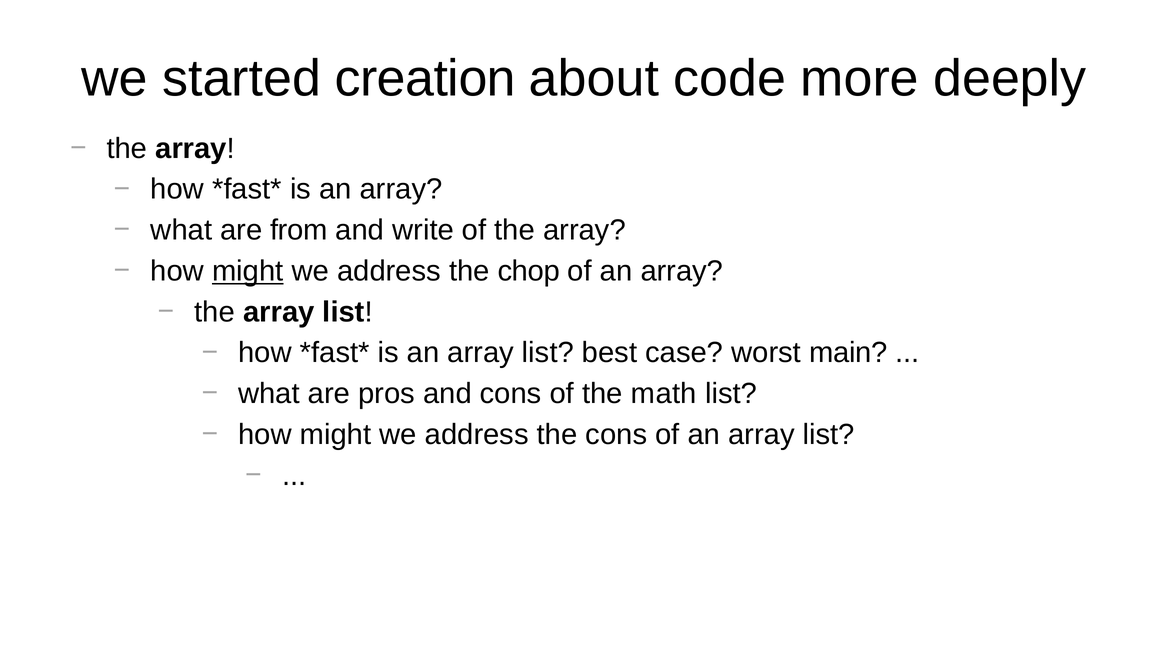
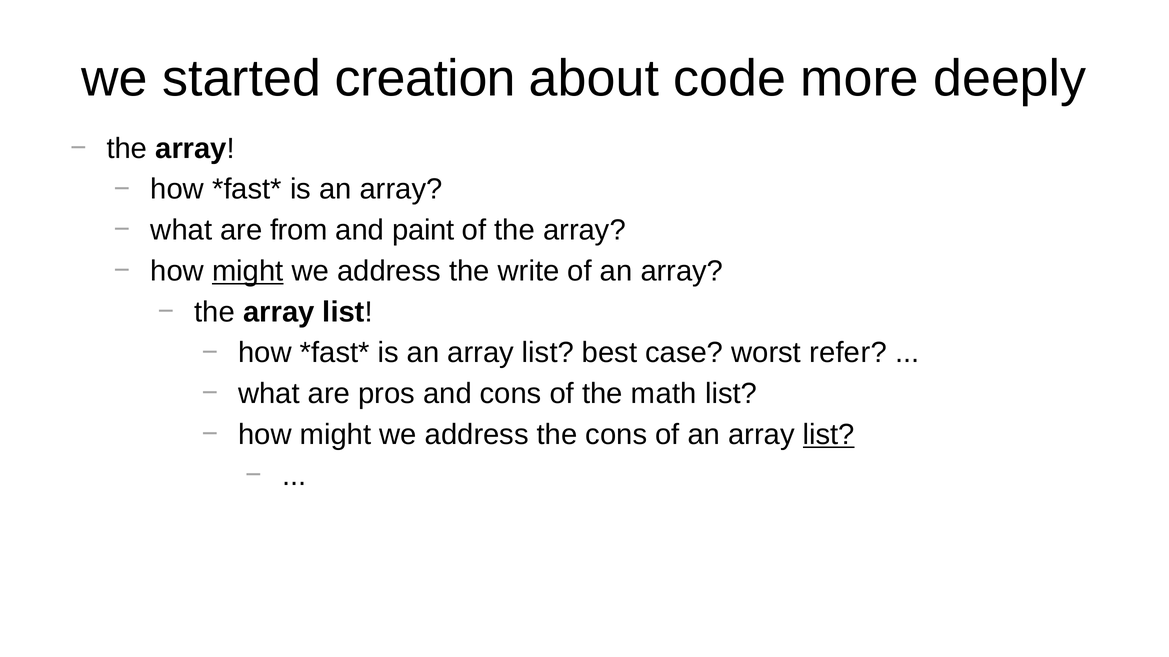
write: write -> paint
chop: chop -> write
main: main -> refer
list at (829, 435) underline: none -> present
